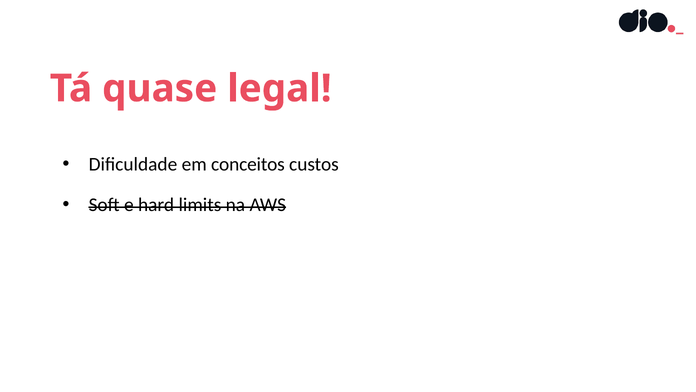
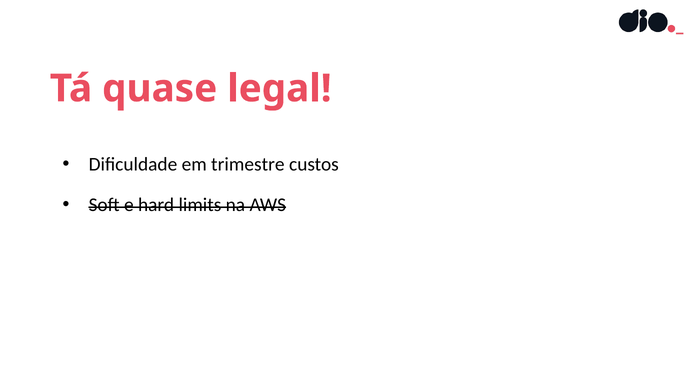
conceitos: conceitos -> trimestre
